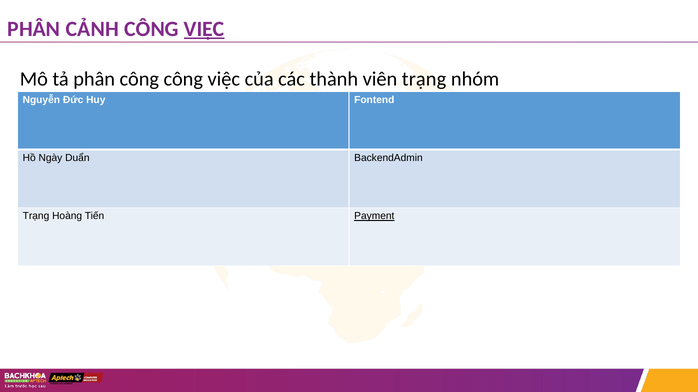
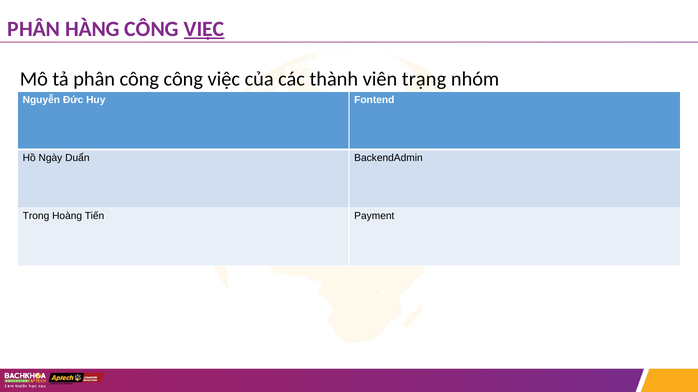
CẢNH: CẢNH -> HÀNG
Trạng at (36, 216): Trạng -> Trong
Payment underline: present -> none
